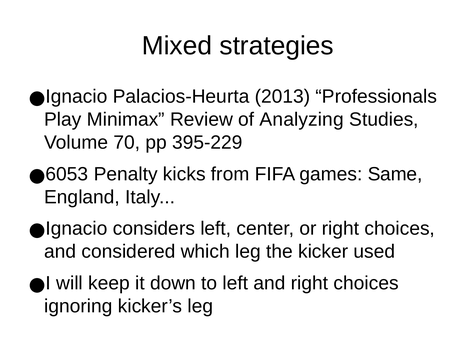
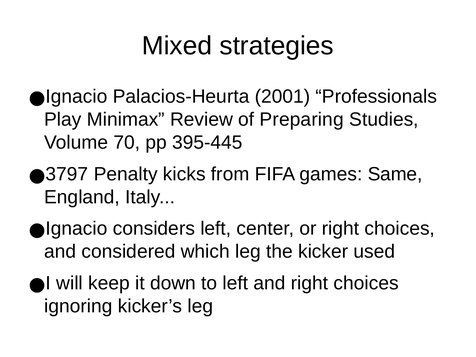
2013: 2013 -> 2001
Analyzing: Analyzing -> Preparing
395-229: 395-229 -> 395-445
6053: 6053 -> 3797
